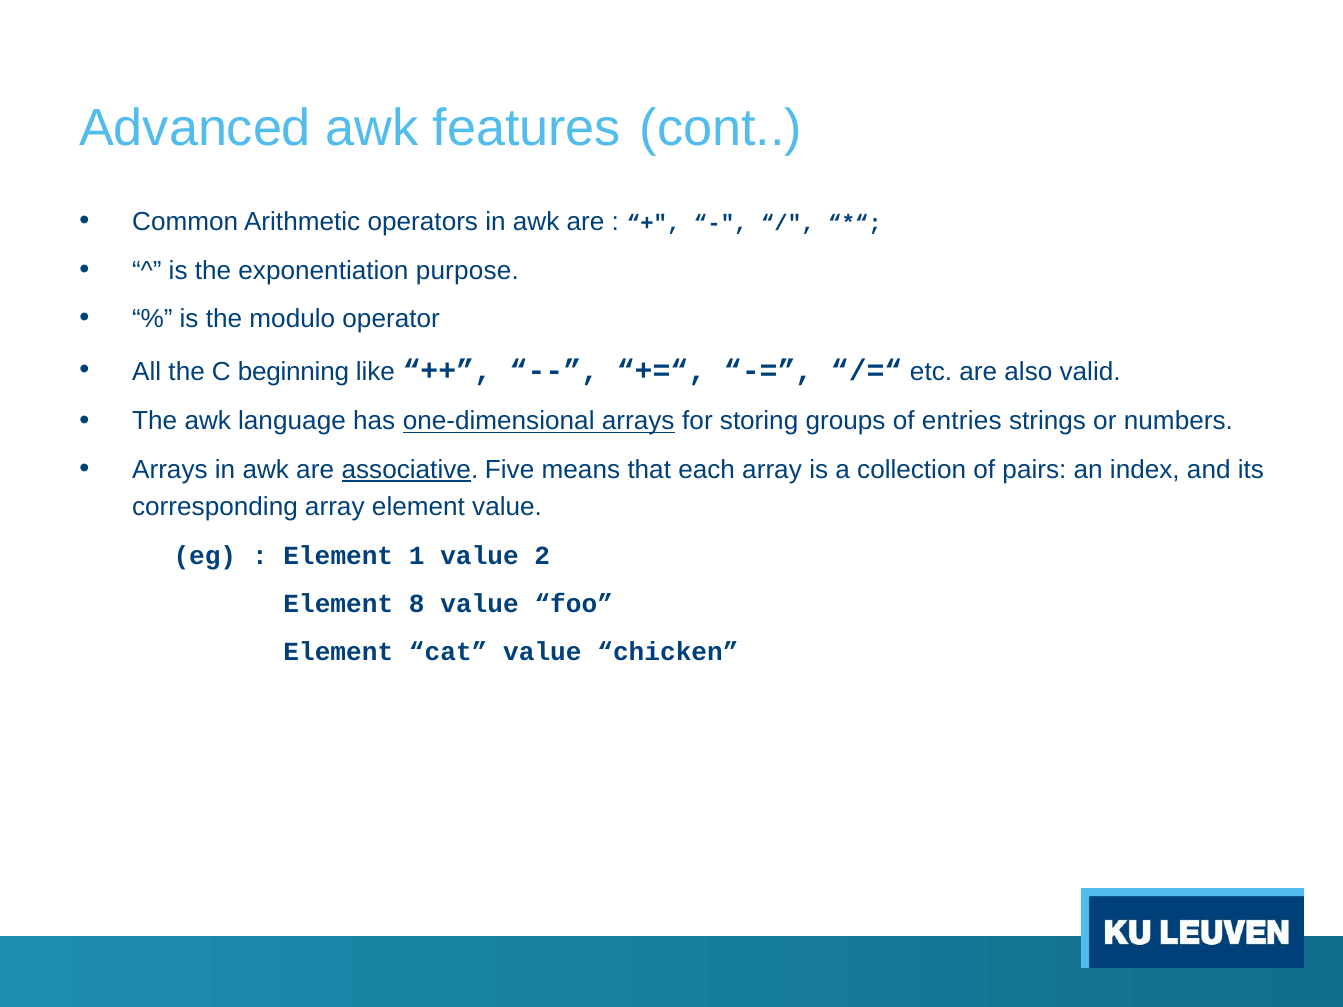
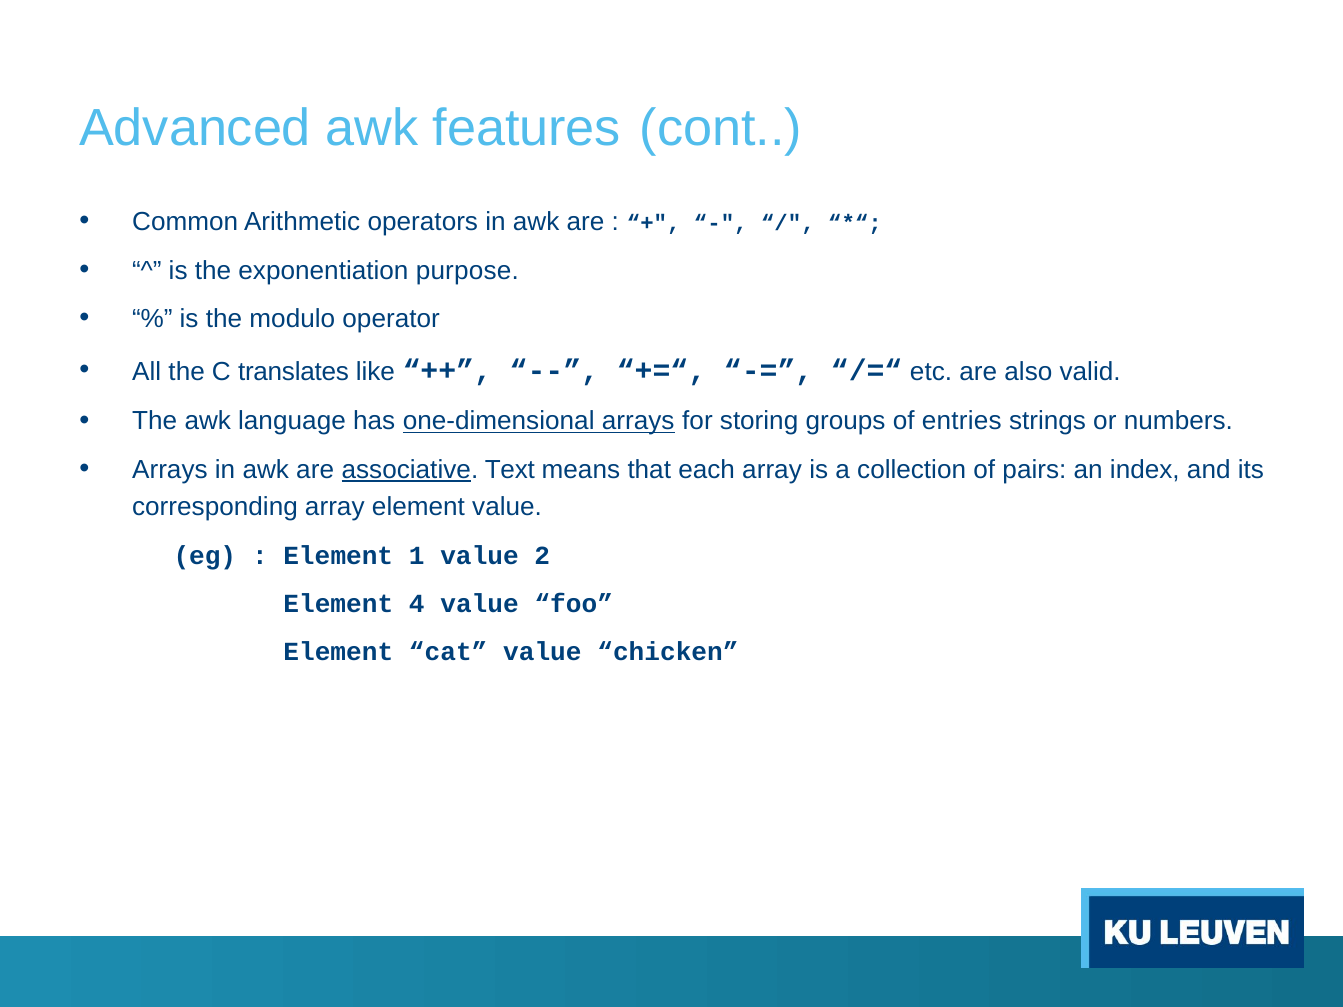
beginning: beginning -> translates
Five: Five -> Text
8: 8 -> 4
